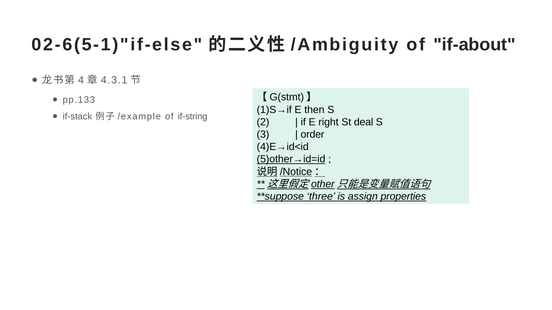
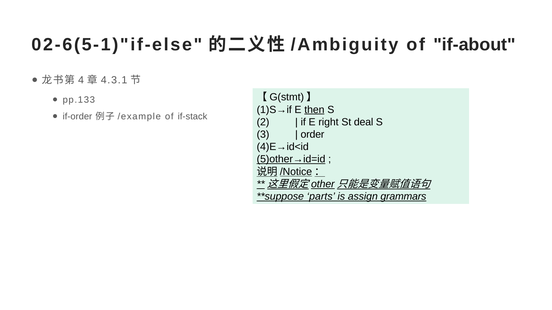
then underline: none -> present
if-stack: if-stack -> if-order
if-string: if-string -> if-stack
three: three -> parts
properties: properties -> grammars
